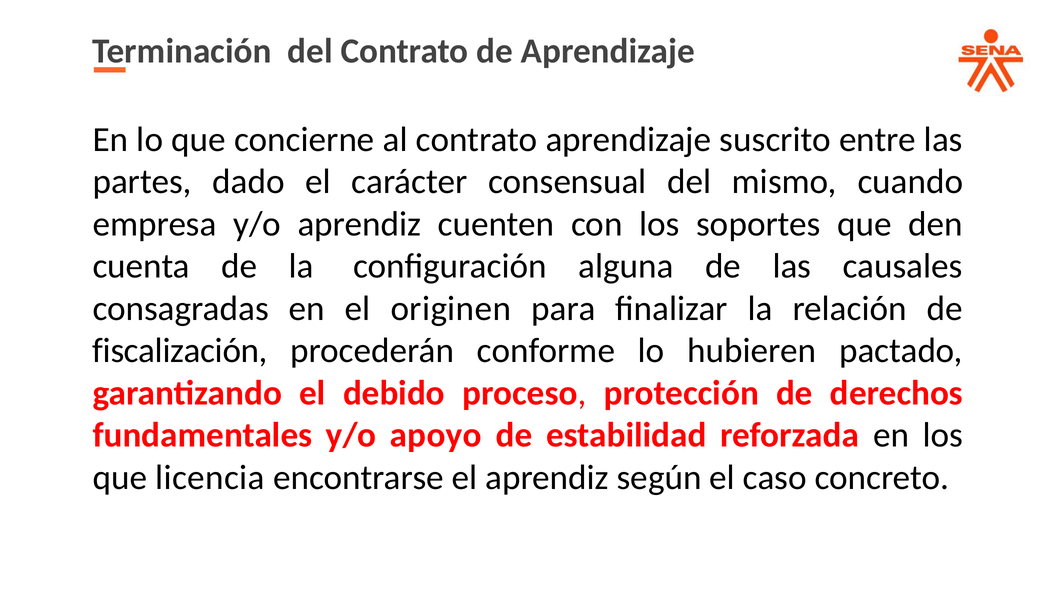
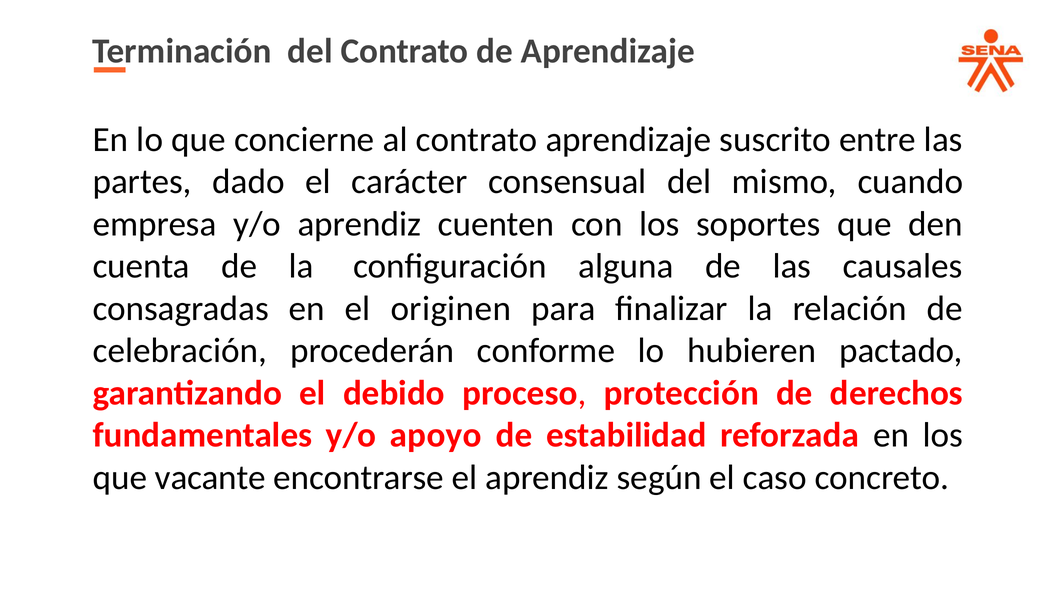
fiscalización: fiscalización -> celebración
licencia: licencia -> vacante
